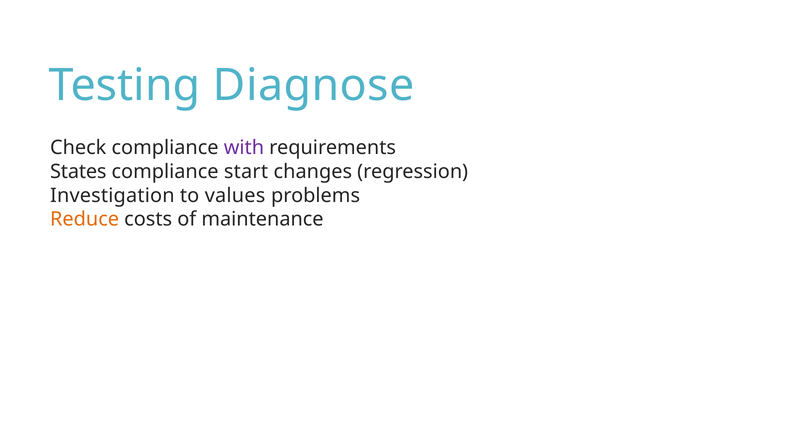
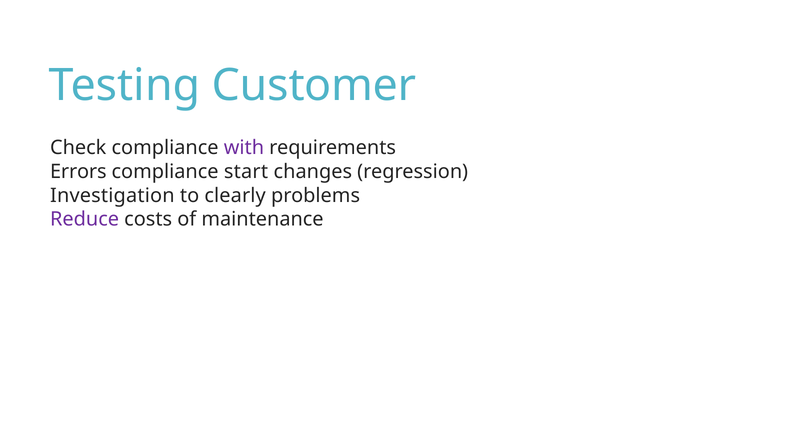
Diagnose: Diagnose -> Customer
States: States -> Errors
values: values -> clearly
Reduce colour: orange -> purple
